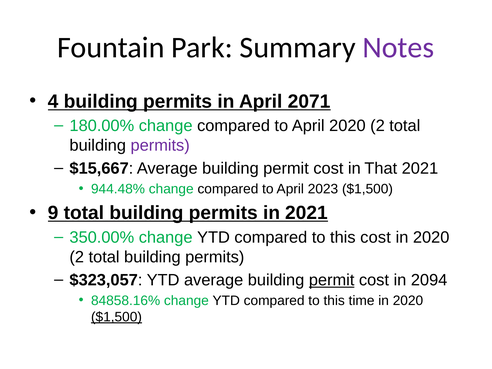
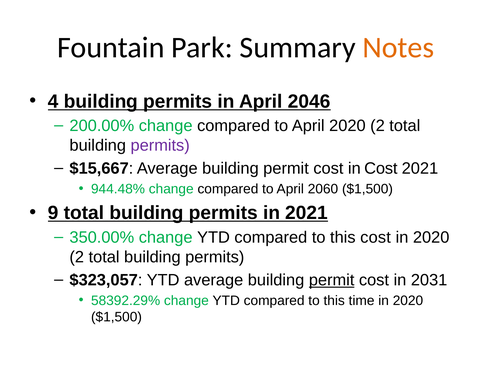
Notes colour: purple -> orange
2071: 2071 -> 2046
180.00%: 180.00% -> 200.00%
in That: That -> Cost
2023: 2023 -> 2060
2094: 2094 -> 2031
84858.16%: 84858.16% -> 58392.29%
$1,500 at (116, 317) underline: present -> none
